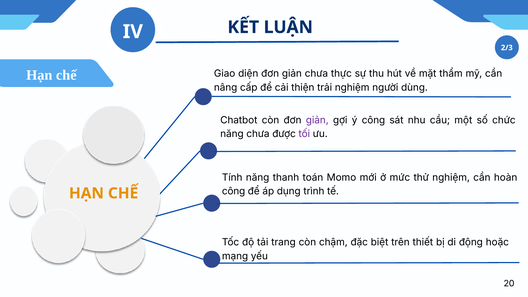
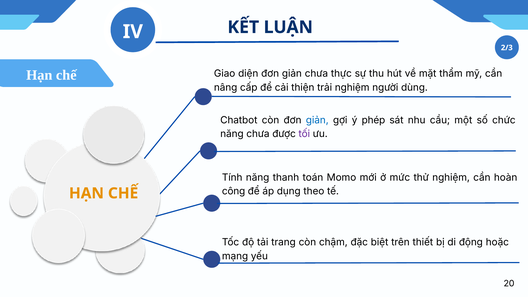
giản at (317, 120) colour: purple -> blue
ý công: công -> phép
trình: trình -> theo
